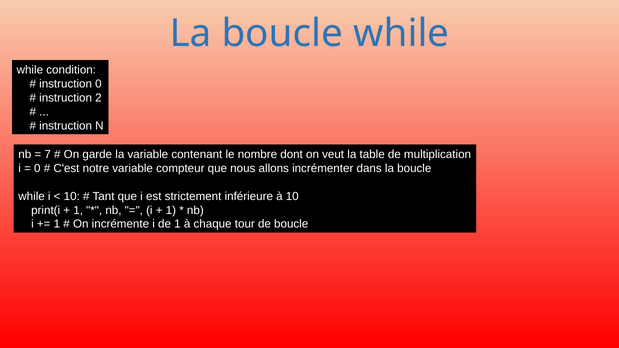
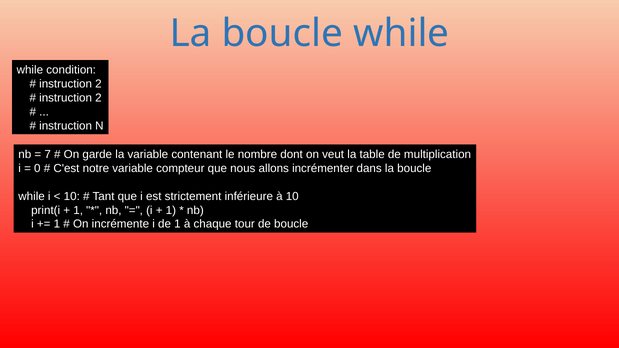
0 at (98, 84): 0 -> 2
